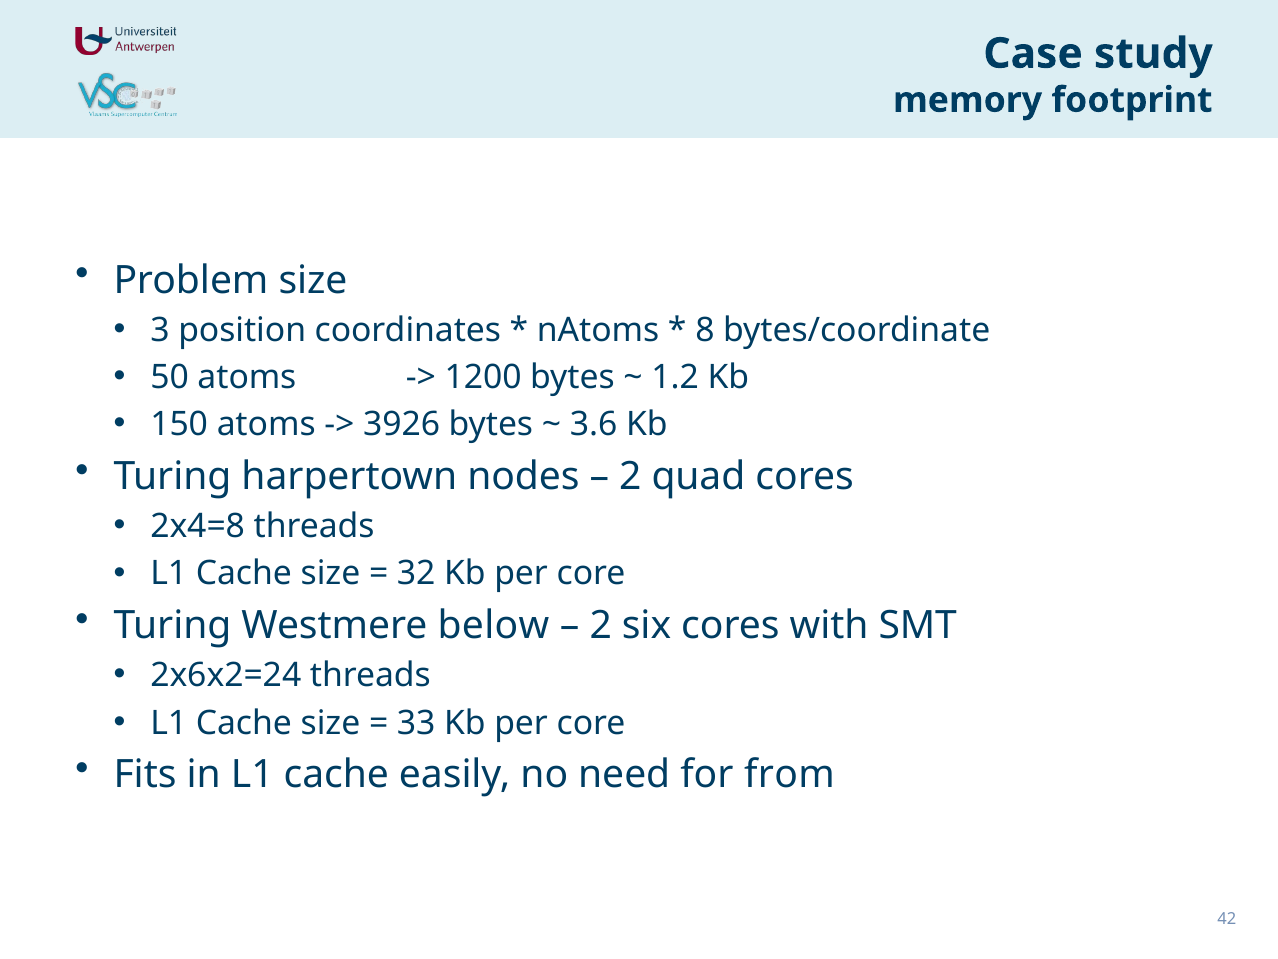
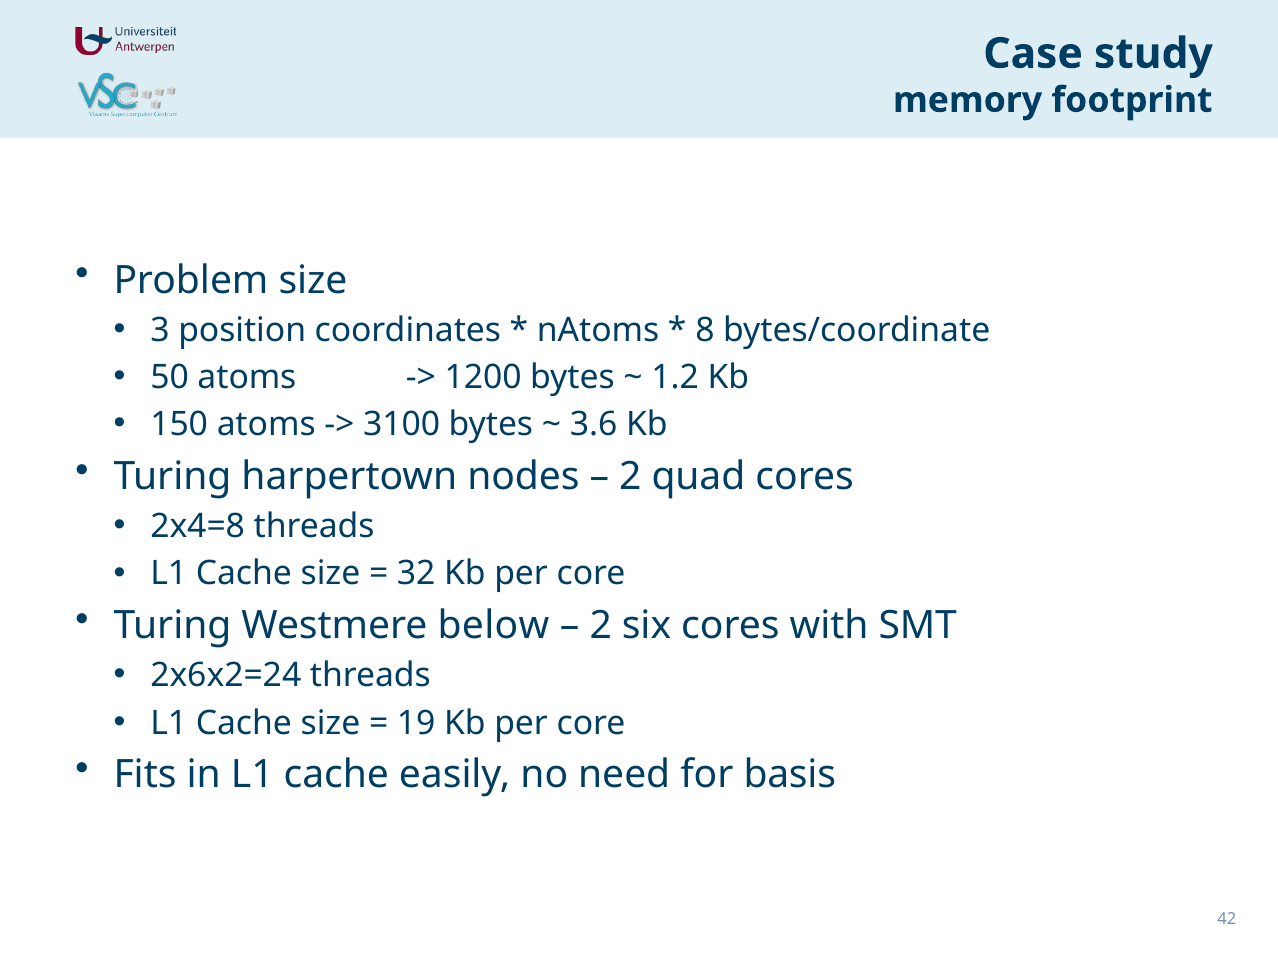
3926: 3926 -> 3100
33: 33 -> 19
from: from -> basis
